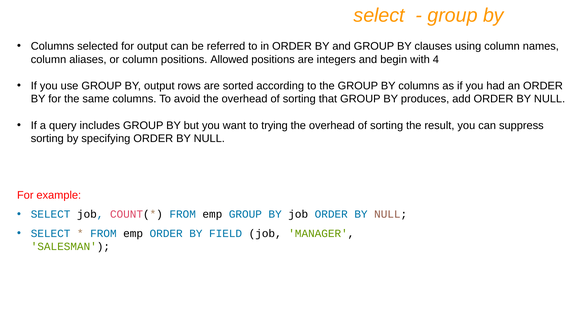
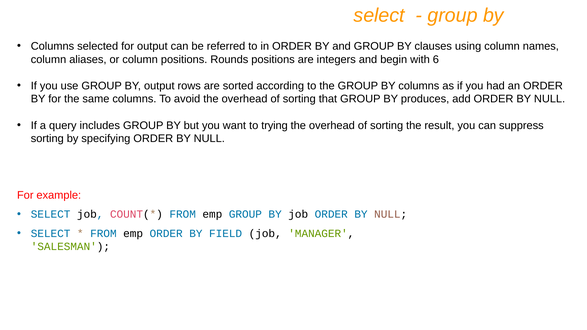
Allowed: Allowed -> Rounds
4: 4 -> 6
